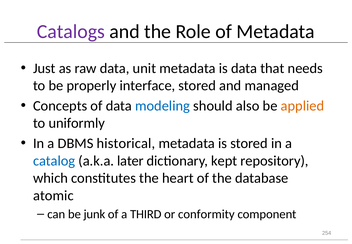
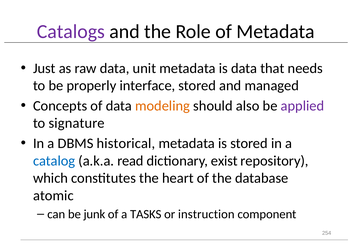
modeling colour: blue -> orange
applied colour: orange -> purple
uniformly: uniformly -> signature
later: later -> read
kept: kept -> exist
THIRD: THIRD -> TASKS
conformity: conformity -> instruction
